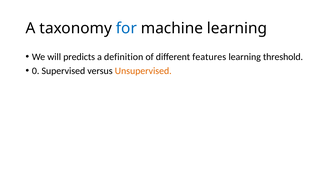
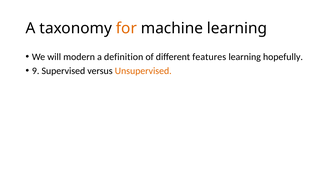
for colour: blue -> orange
predicts: predicts -> modern
threshold: threshold -> hopefully
0: 0 -> 9
